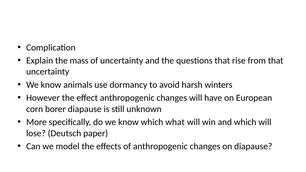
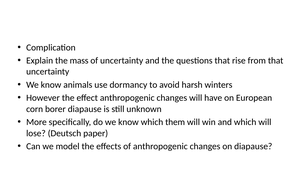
what: what -> them
